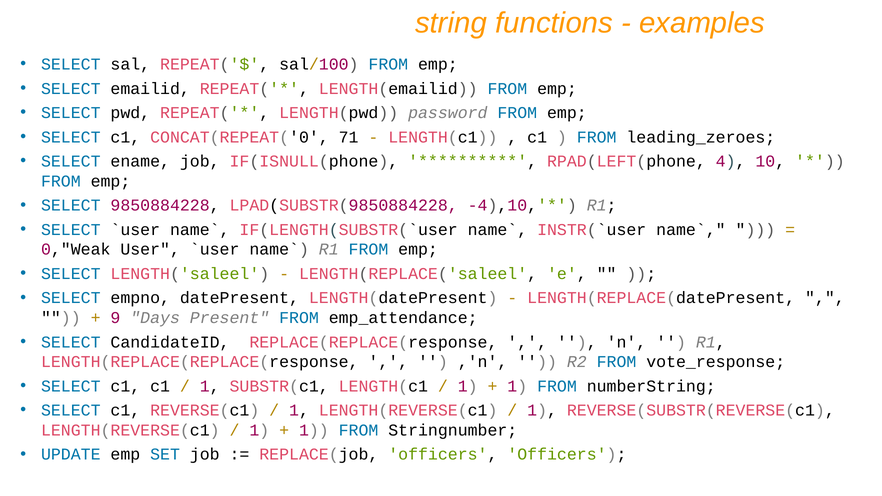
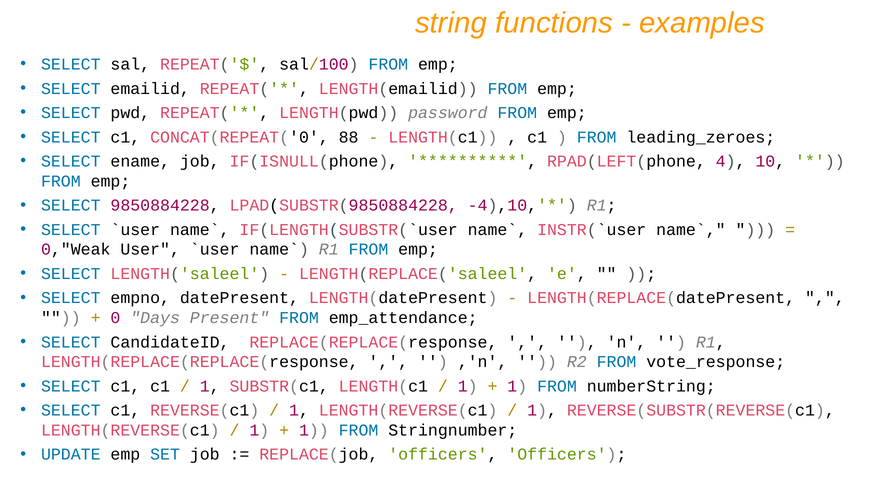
71: 71 -> 88
9: 9 -> 0
